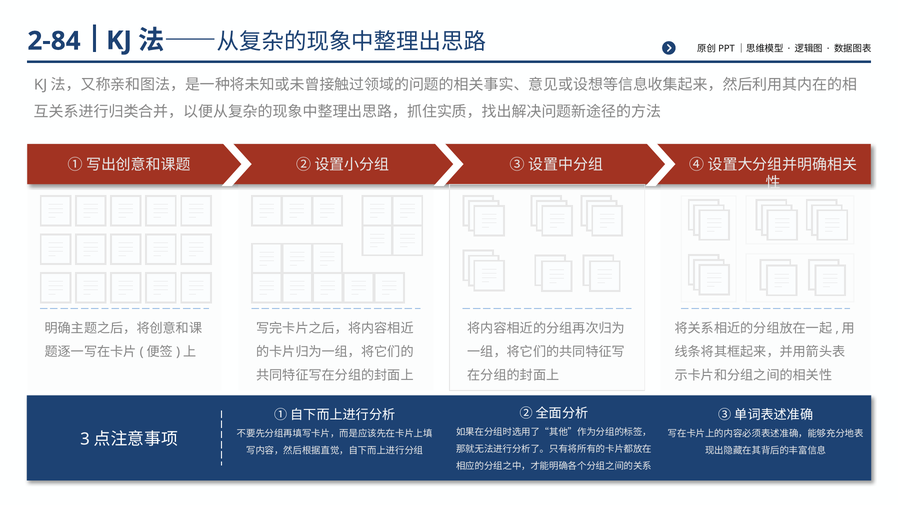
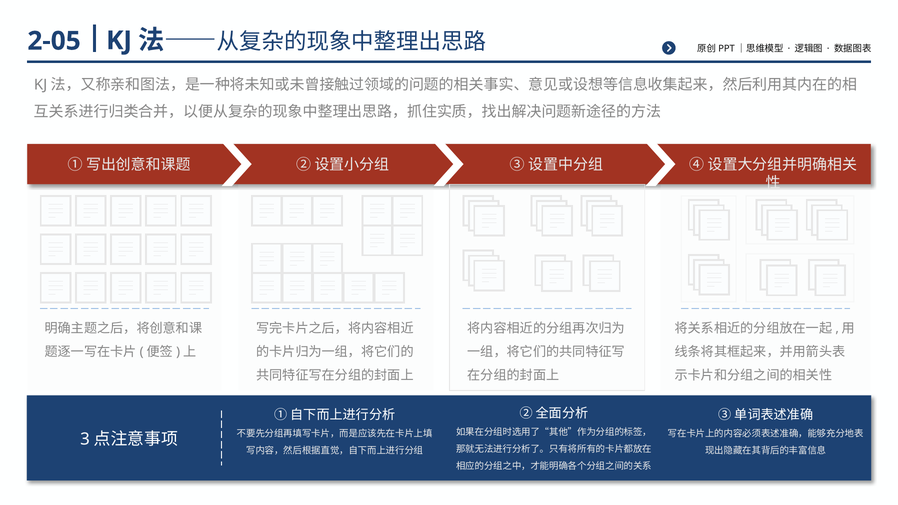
2-84: 2-84 -> 2-05
